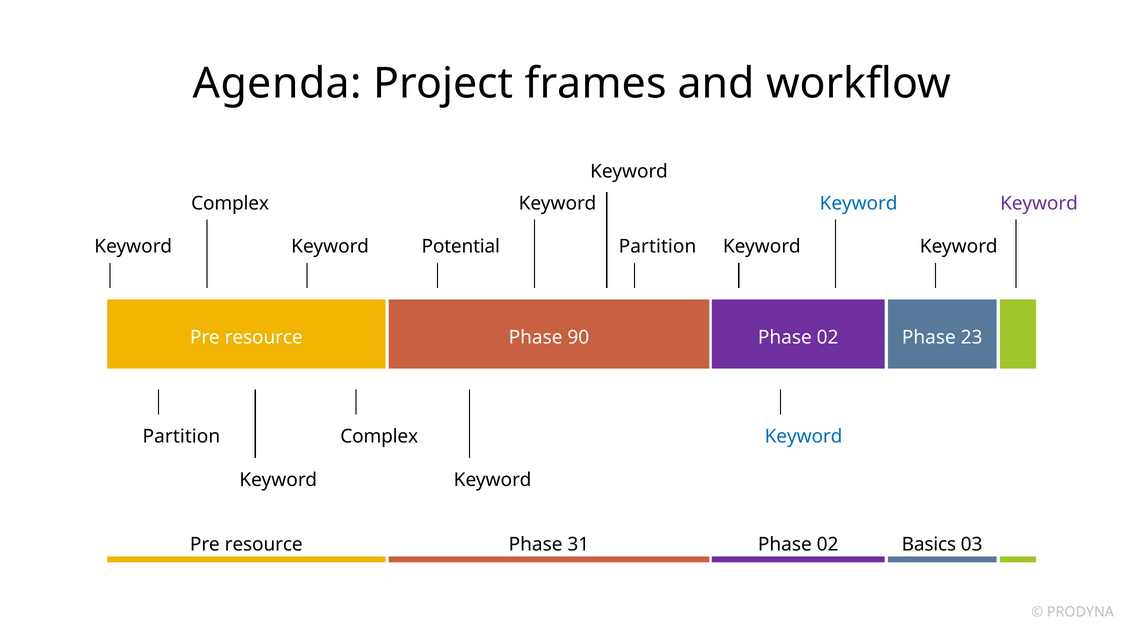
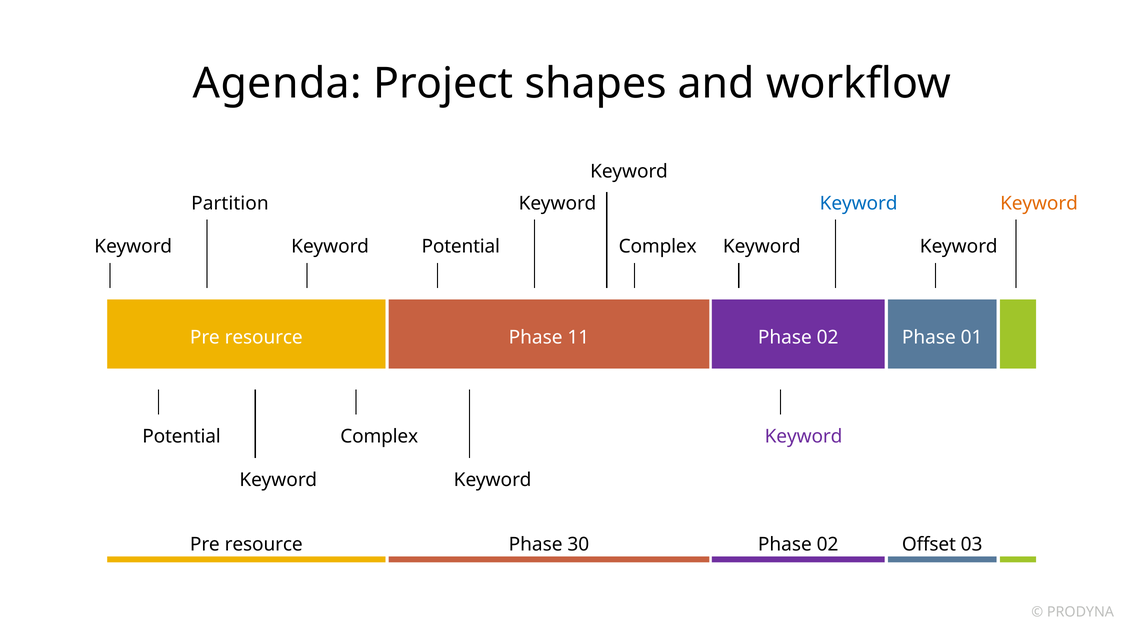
frames: frames -> shapes
Complex at (230, 204): Complex -> Partition
Keyword at (1039, 204) colour: purple -> orange
Partition at (658, 247): Partition -> Complex
90: 90 -> 11
23: 23 -> 01
Partition at (181, 437): Partition -> Potential
Keyword at (804, 437) colour: blue -> purple
31: 31 -> 30
Basics: Basics -> Offset
